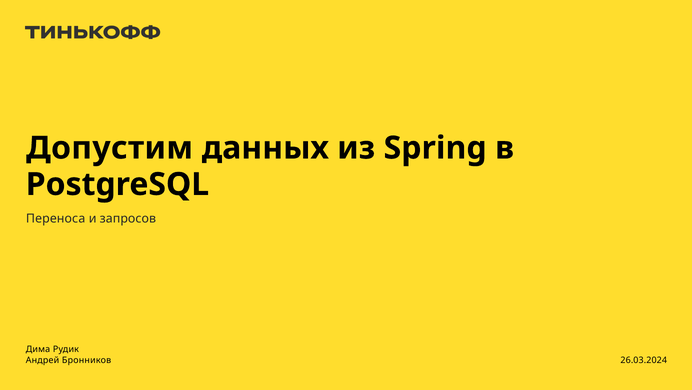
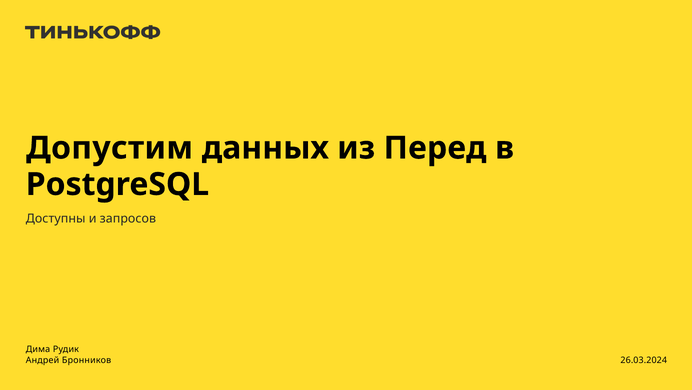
Spring: Spring -> Перед
Переноса: Переноса -> Доступны
